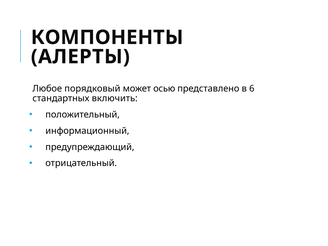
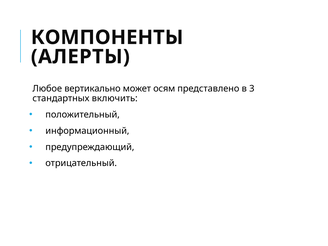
порядковый: порядковый -> вертикально
осью: осью -> осям
6: 6 -> 3
